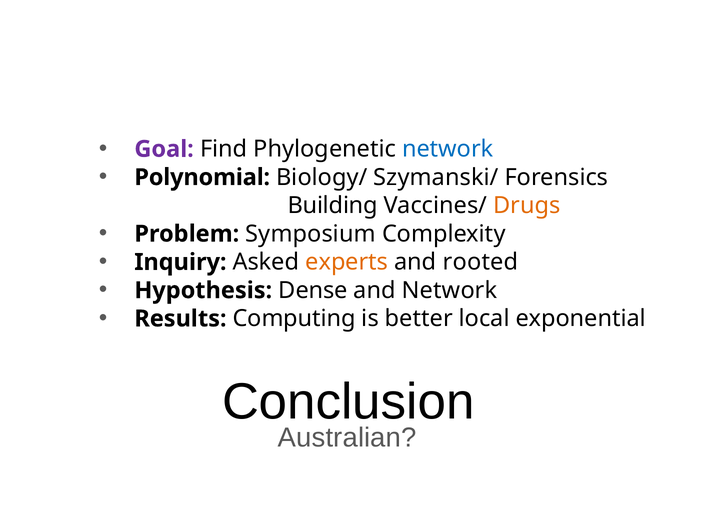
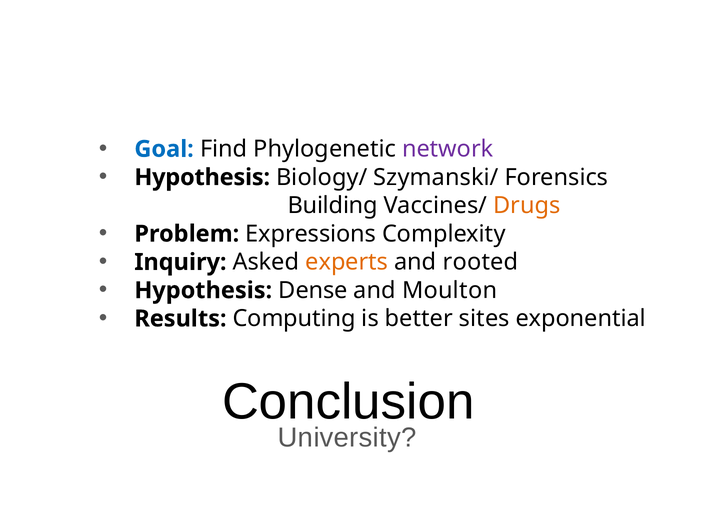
Goal colour: purple -> blue
network at (448, 149) colour: blue -> purple
Polynomial at (202, 177): Polynomial -> Hypothesis
Symposium: Symposium -> Expressions
and Network: Network -> Moulton
local: local -> sites
Australian: Australian -> University
